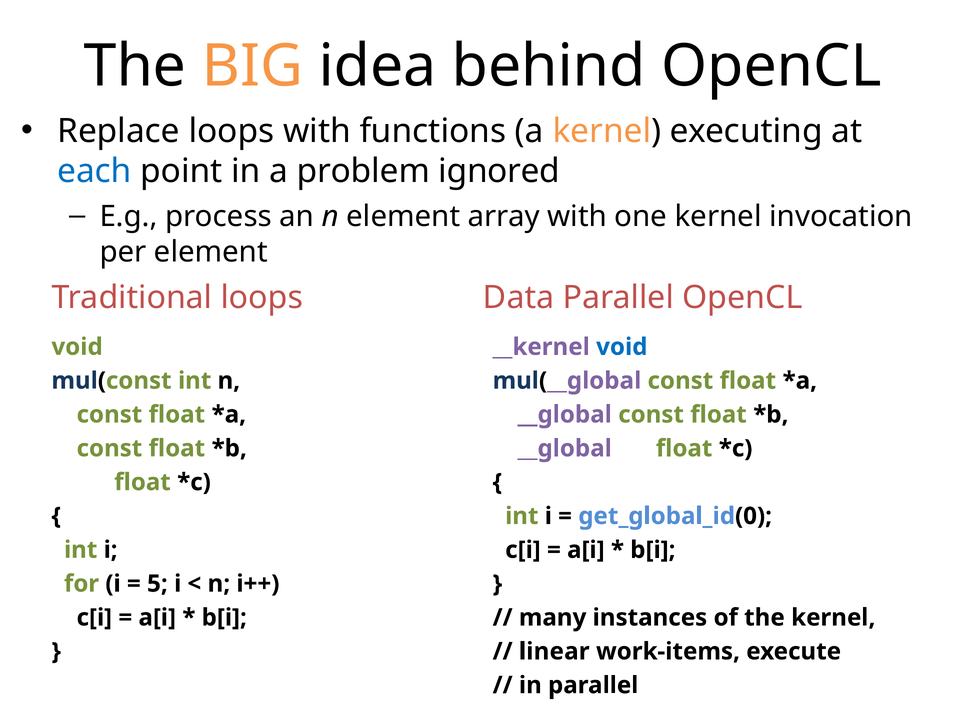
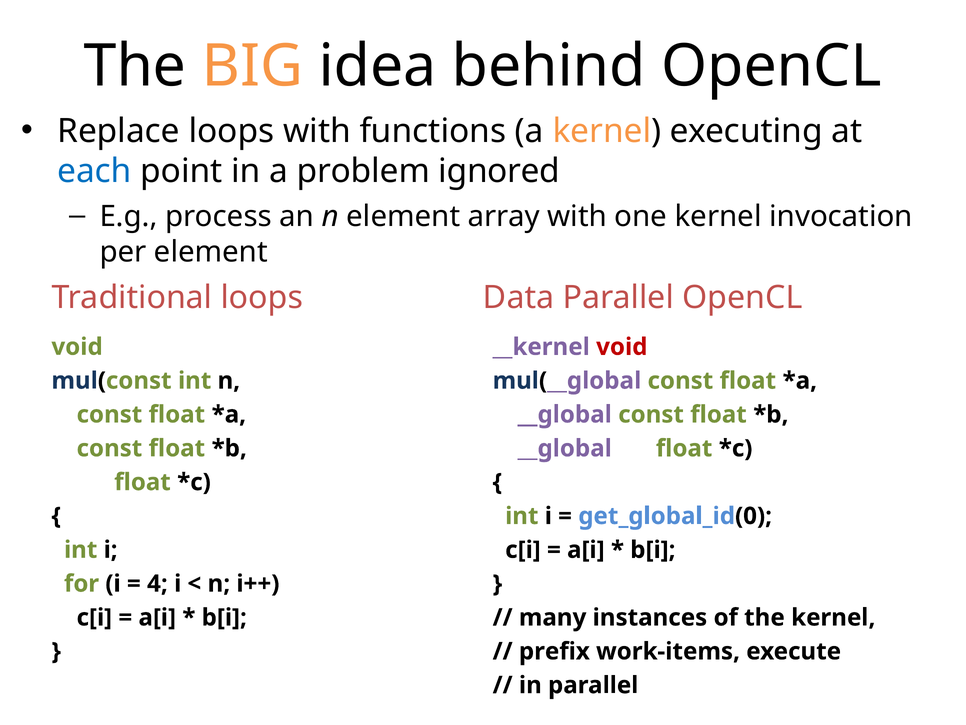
void at (622, 347) colour: blue -> red
5: 5 -> 4
linear: linear -> prefix
